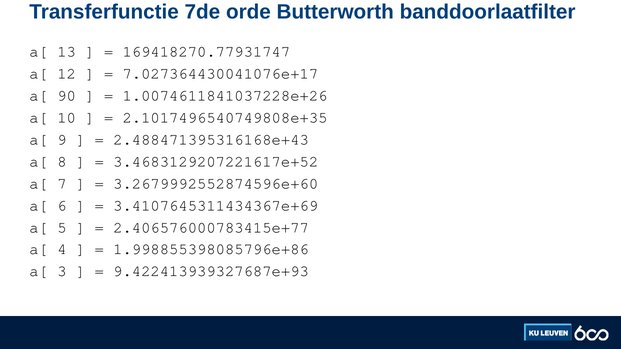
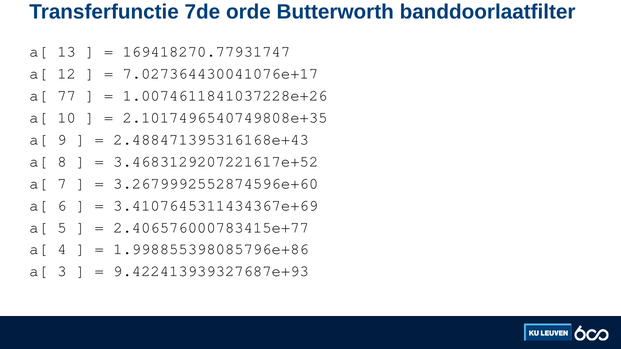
90: 90 -> 77
